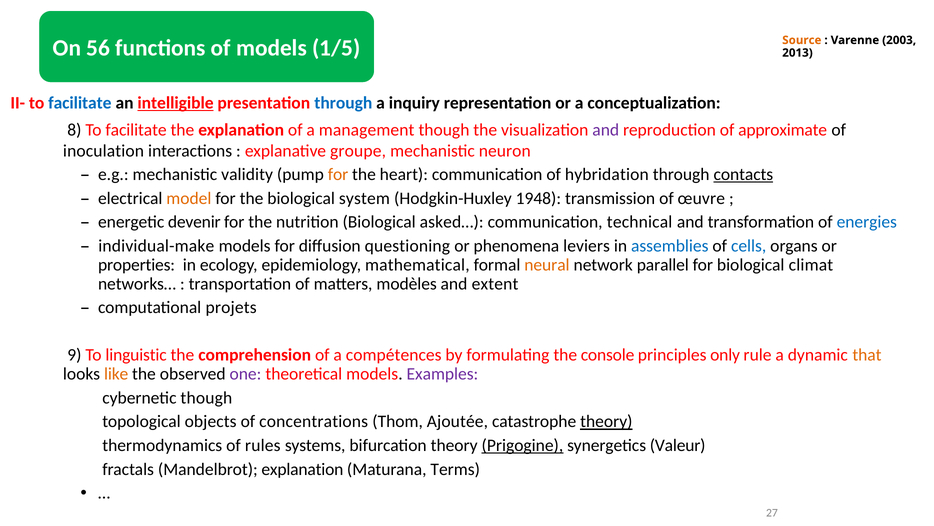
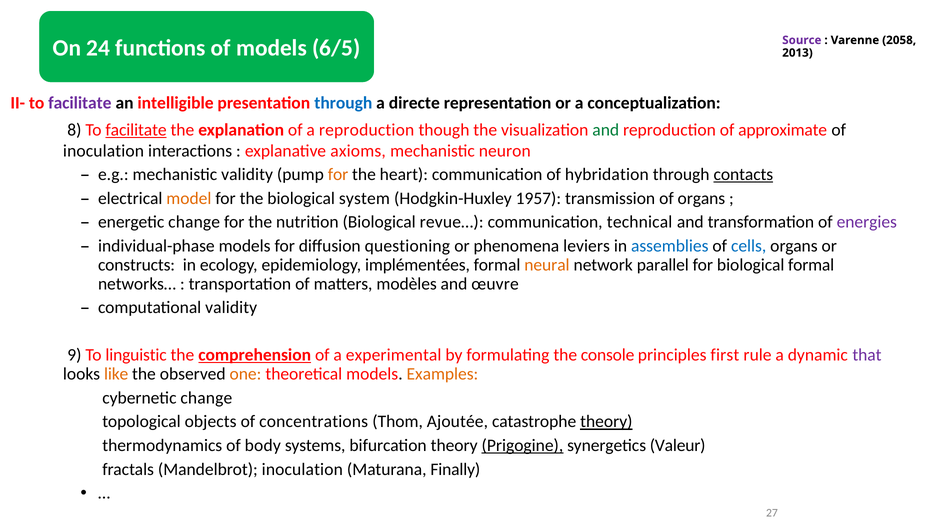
Source colour: orange -> purple
2003: 2003 -> 2058
56: 56 -> 24
1/5: 1/5 -> 6/5
facilitate at (80, 103) colour: blue -> purple
intelligible underline: present -> none
inquiry: inquiry -> directe
facilitate at (136, 130) underline: none -> present
a management: management -> reproduction
and at (606, 130) colour: purple -> green
groupe: groupe -> axioms
1948: 1948 -> 1957
of œuvre: œuvre -> organs
energetic devenir: devenir -> change
asked…: asked… -> revue…
energies colour: blue -> purple
individual-make: individual-make -> individual-phase
properties: properties -> constructs
mathematical: mathematical -> implémentées
biological climat: climat -> formal
extent: extent -> œuvre
computational projets: projets -> validity
comprehension underline: none -> present
compétences: compétences -> experimental
only: only -> first
that colour: orange -> purple
one colour: purple -> orange
Examples colour: purple -> orange
though at (206, 397): though -> change
rules: rules -> body
Mandelbrot explanation: explanation -> inoculation
Terms: Terms -> Finally
